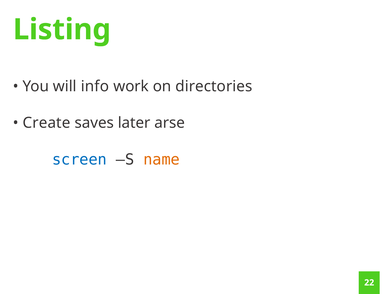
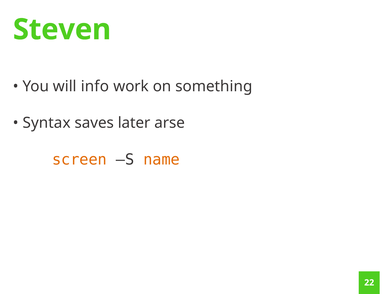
Listing: Listing -> Steven
directories: directories -> something
Create: Create -> Syntax
screen colour: blue -> orange
